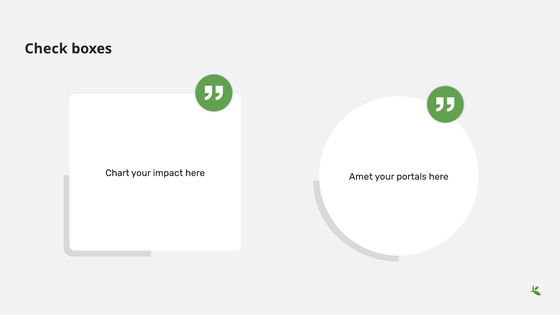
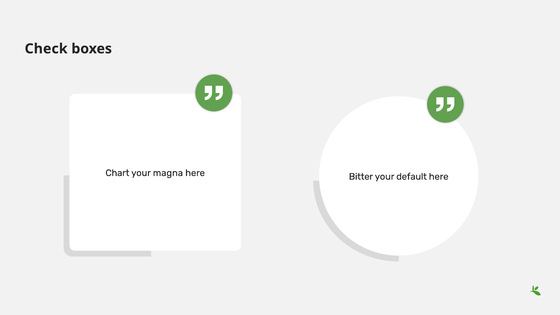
impact: impact -> magna
Amet: Amet -> Bitter
portals: portals -> default
